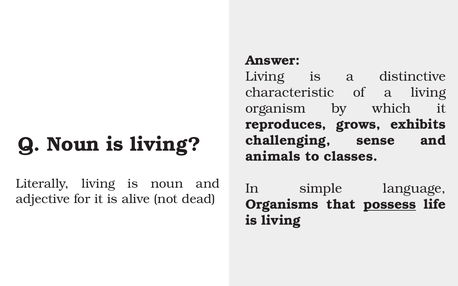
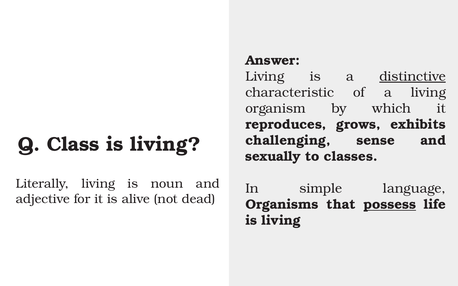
distinctive underline: none -> present
Q Noun: Noun -> Class
animals: animals -> sexually
